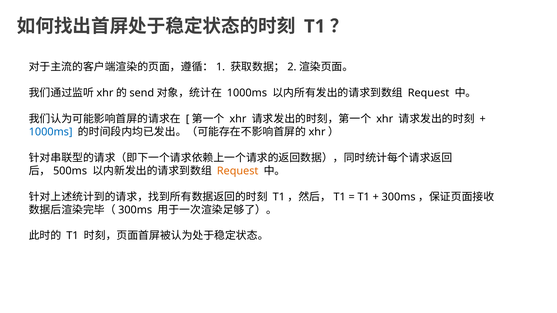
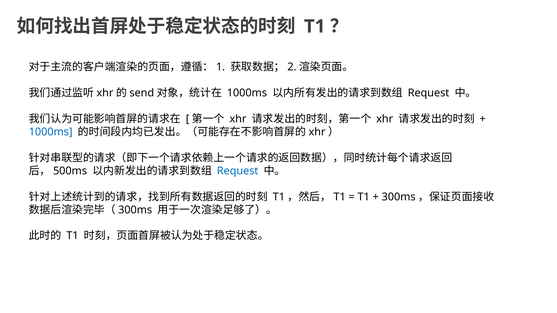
Request at (238, 171) colour: orange -> blue
